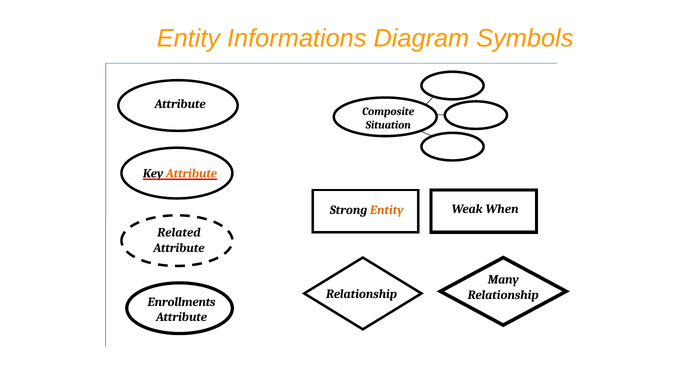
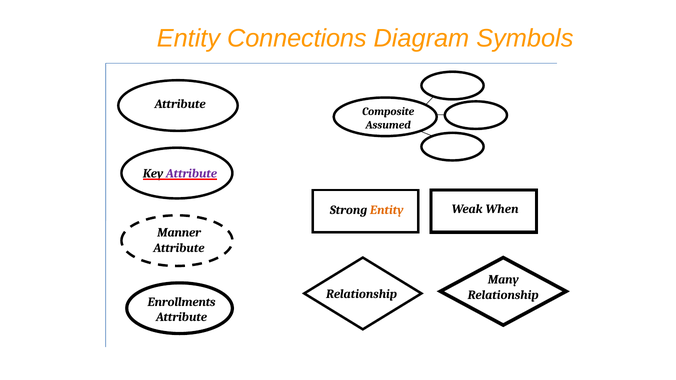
Informations: Informations -> Connections
Situation: Situation -> Assumed
Attribute at (192, 174) colour: orange -> purple
Related: Related -> Manner
